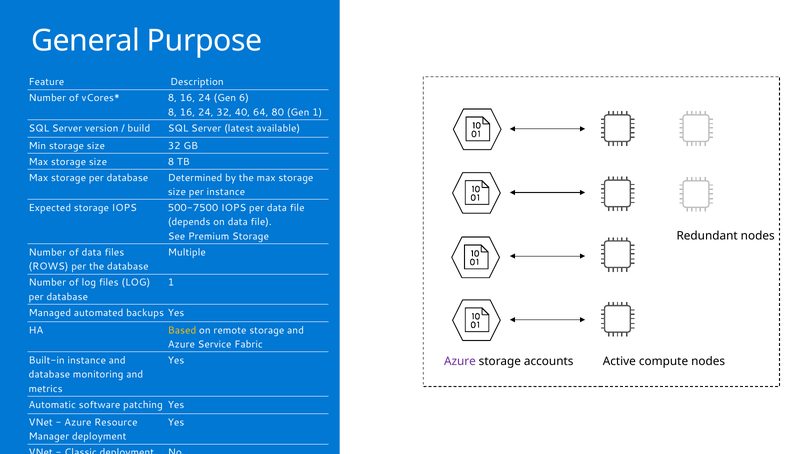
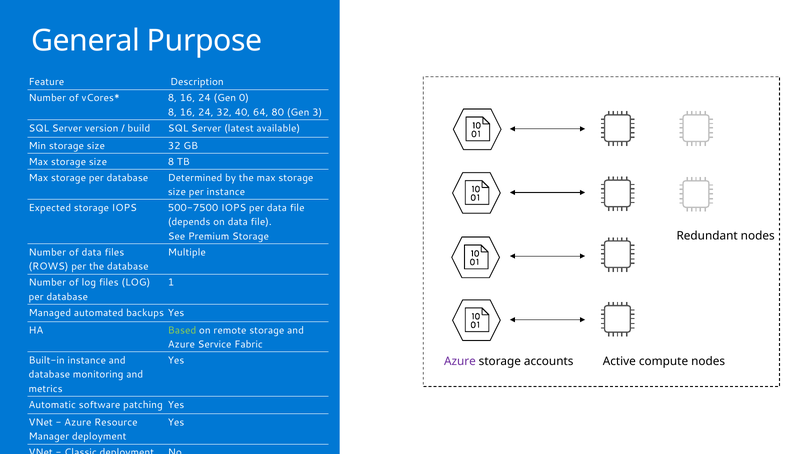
6: 6 -> 0
Gen 1: 1 -> 3
Based colour: yellow -> light green
